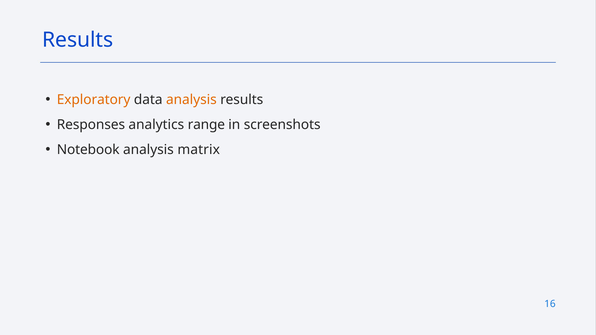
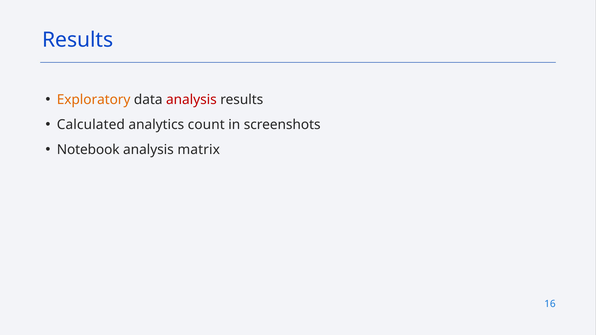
analysis at (191, 100) colour: orange -> red
Responses: Responses -> Calculated
range: range -> count
